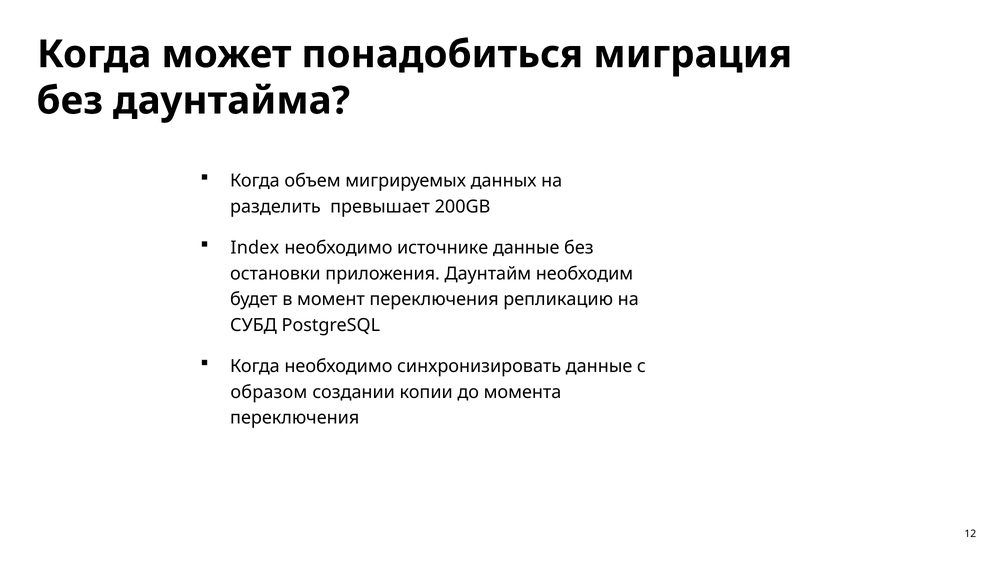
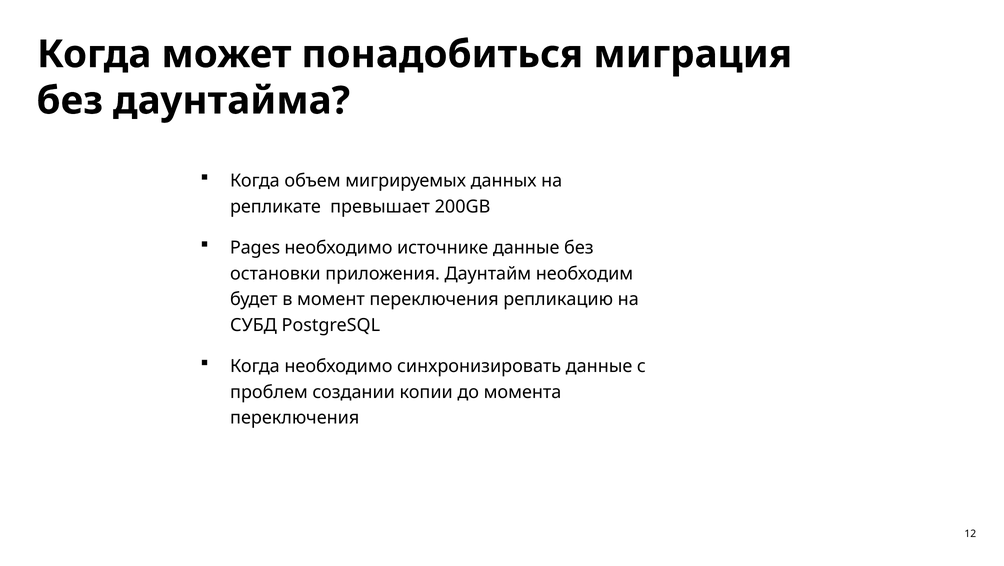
разделить: разделить -> репликате
Index: Index -> Pages
образом: образом -> проблем
